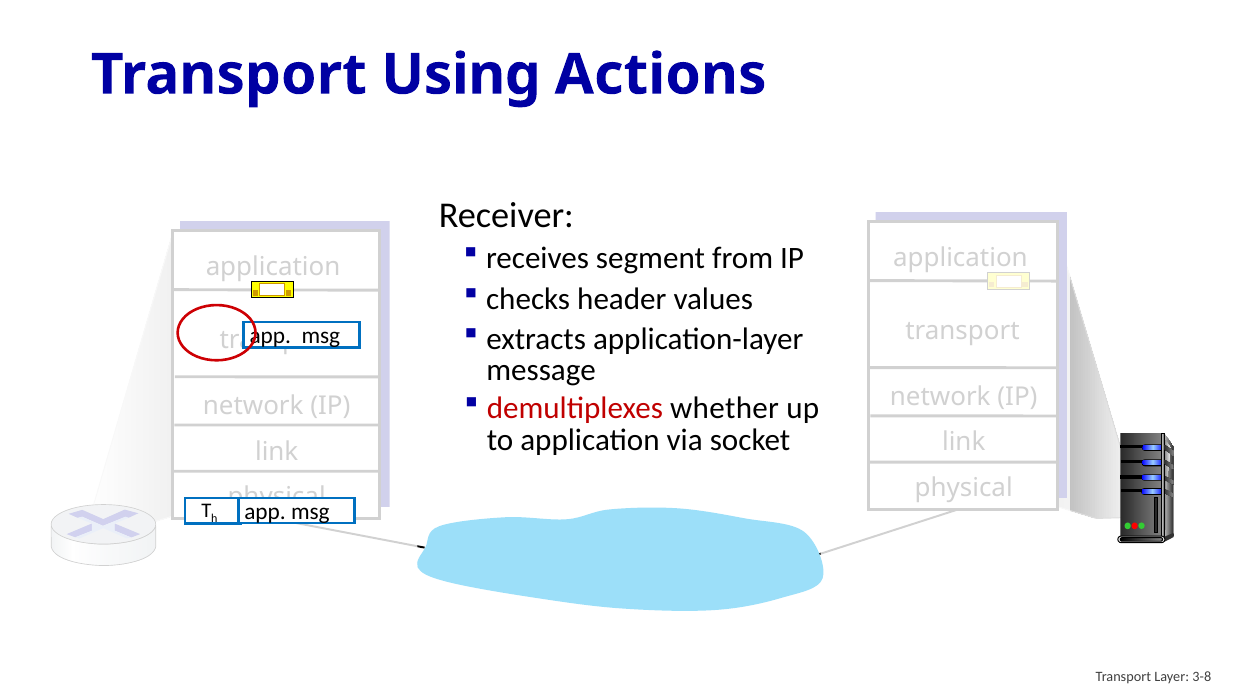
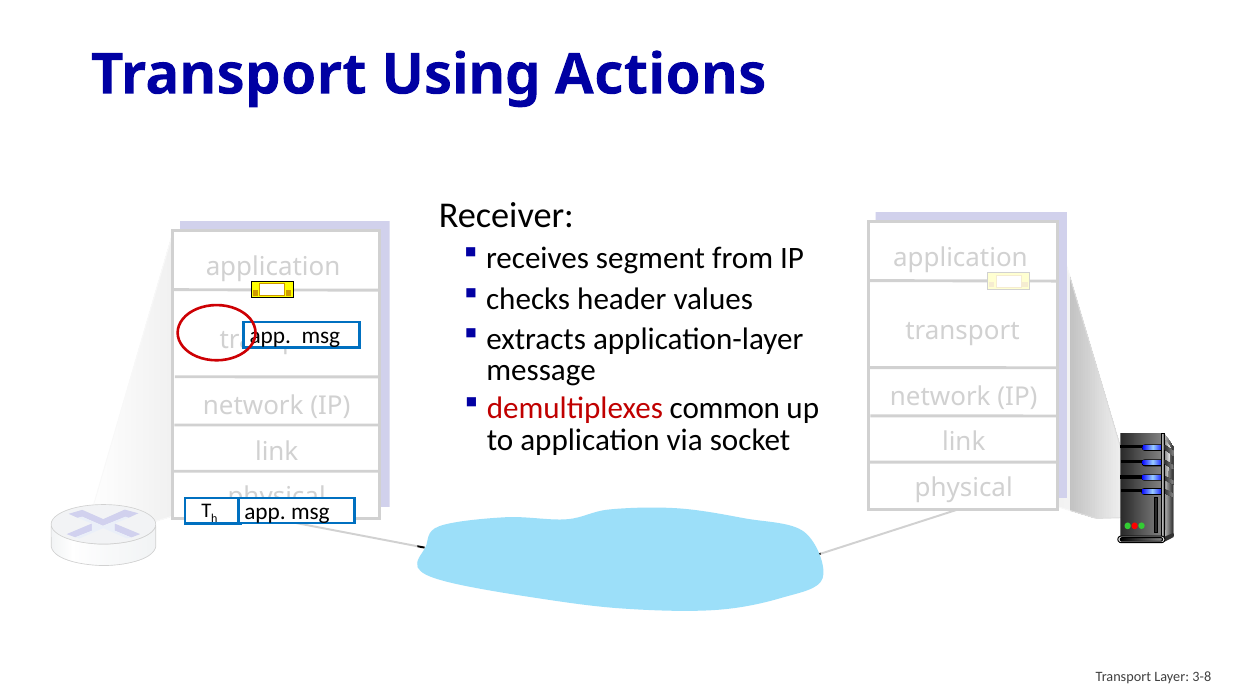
whether: whether -> common
